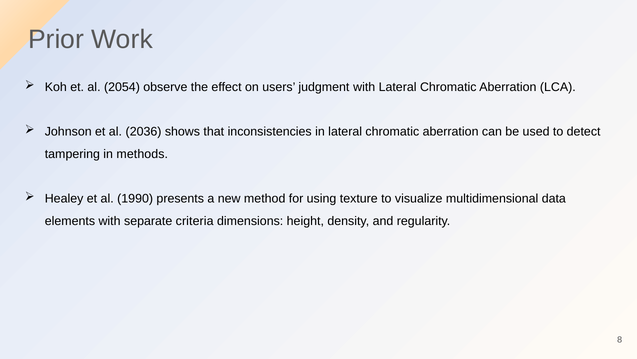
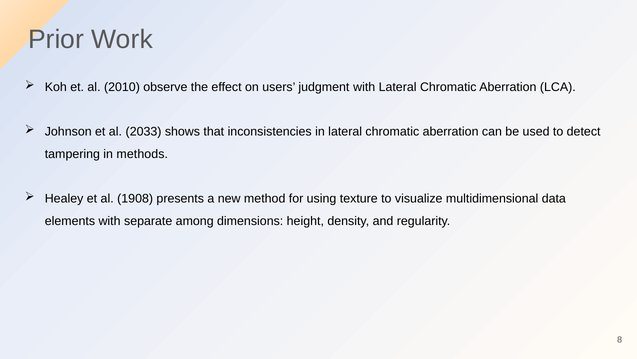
2054: 2054 -> 2010
2036: 2036 -> 2033
1990: 1990 -> 1908
criteria: criteria -> among
